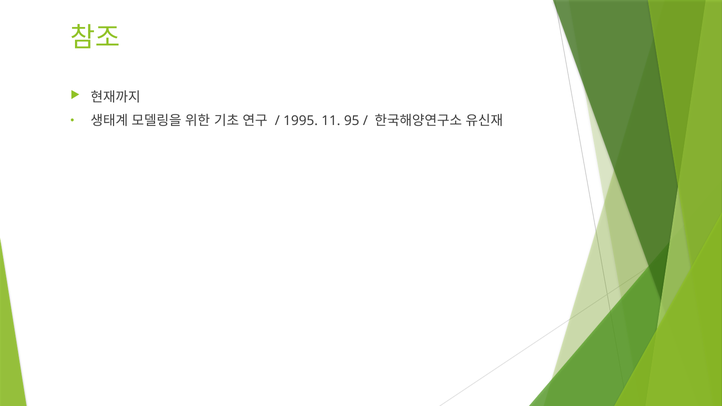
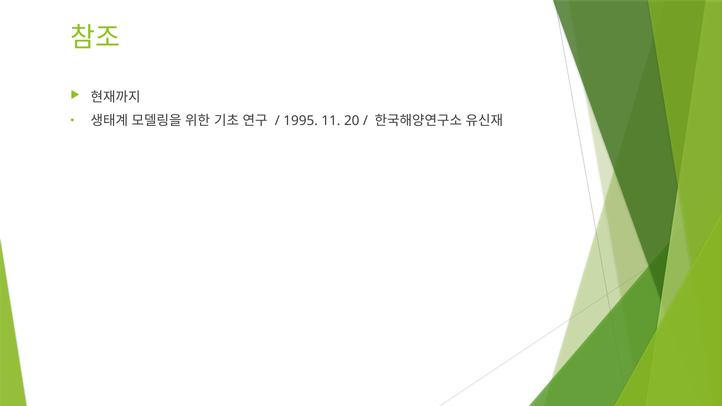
95: 95 -> 20
